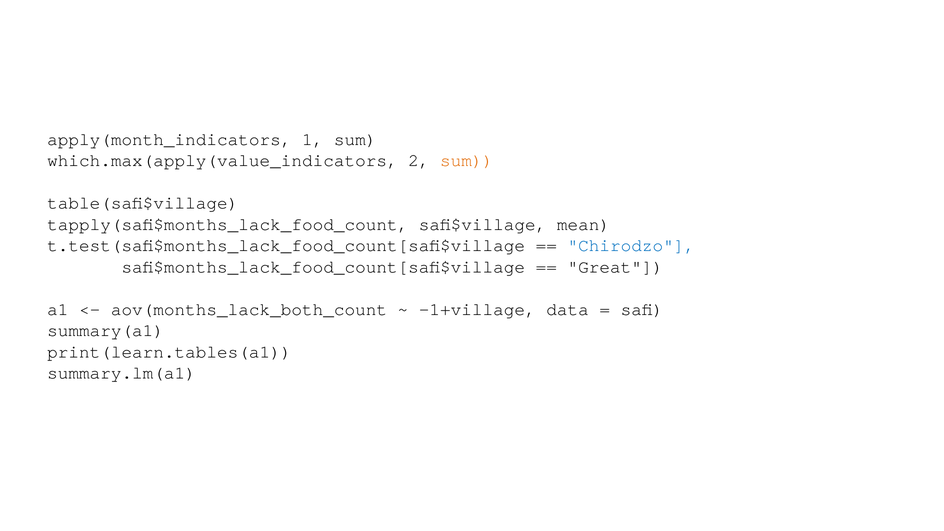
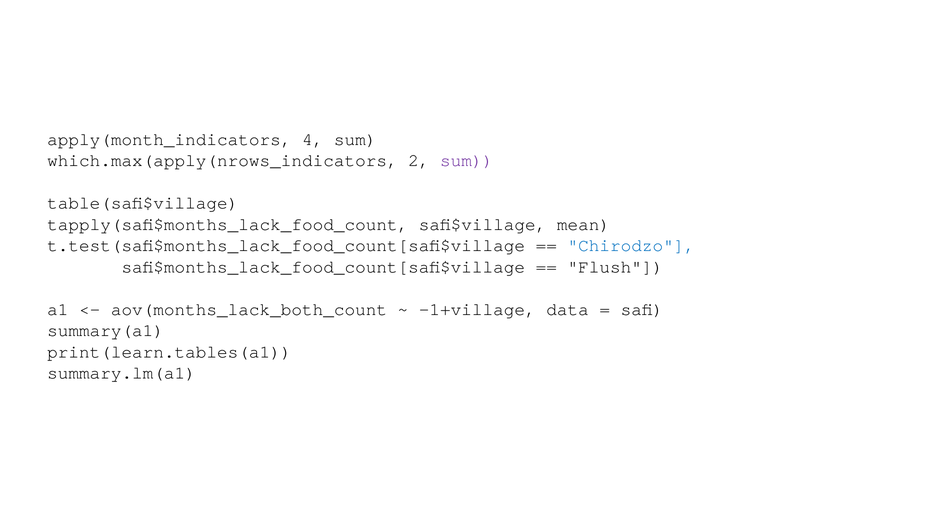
1: 1 -> 4
which.max(apply(value_indicators: which.max(apply(value_indicators -> which.max(apply(nrows_indicators
sum at (467, 161) colour: orange -> purple
Great: Great -> Flush
